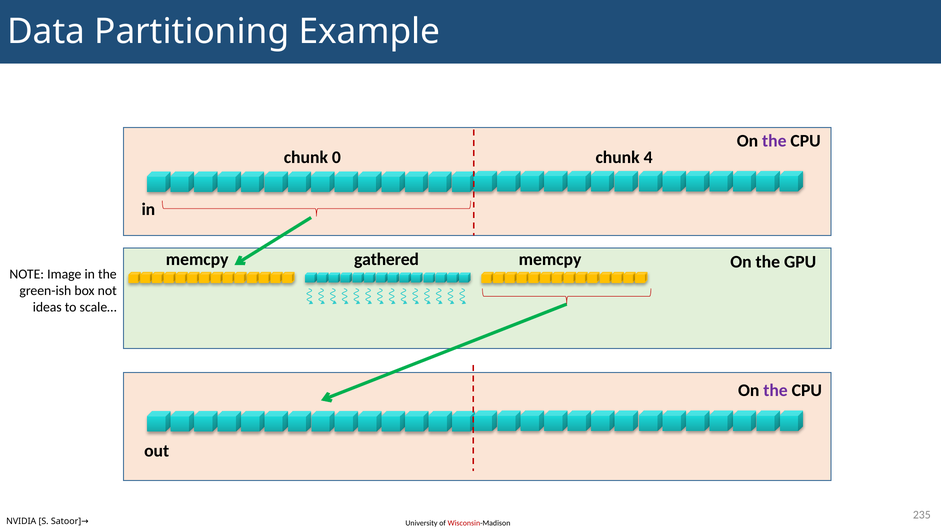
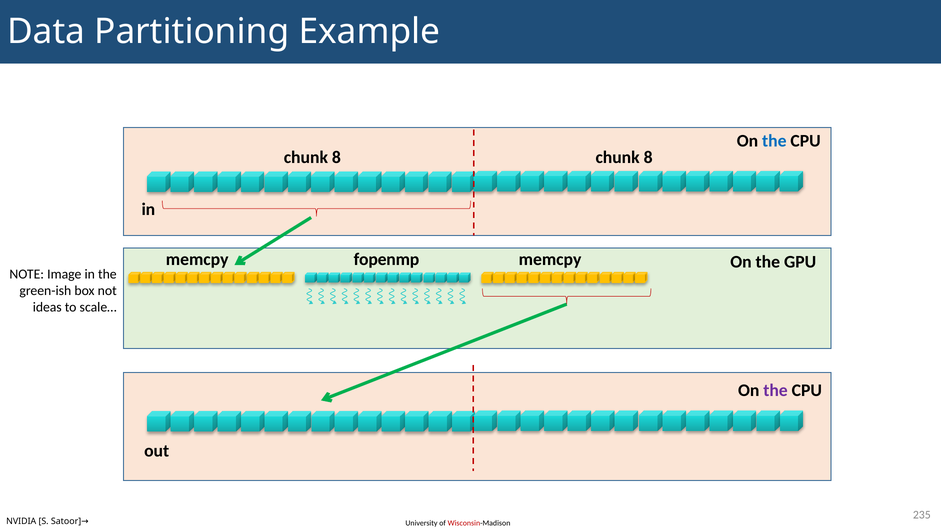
the at (774, 141) colour: purple -> blue
0 at (336, 157): 0 -> 8
4 at (648, 157): 4 -> 8
gathered: gathered -> fopenmp
